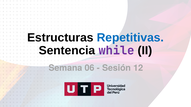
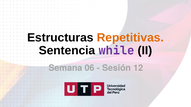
Repetitivas colour: blue -> orange
